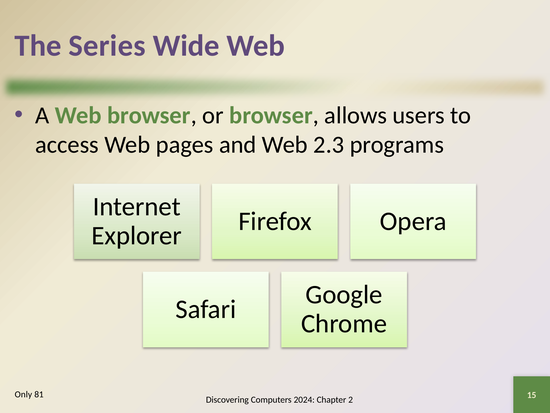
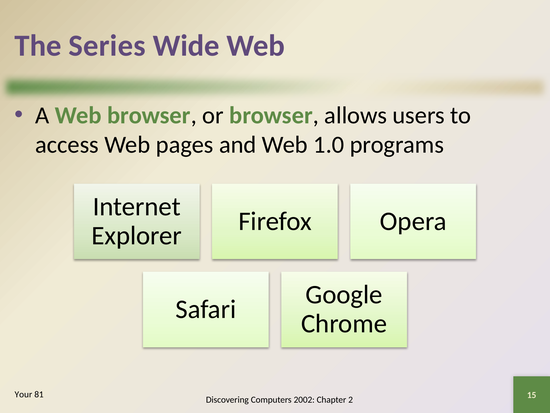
2.3: 2.3 -> 1.0
Only: Only -> Your
2024: 2024 -> 2002
